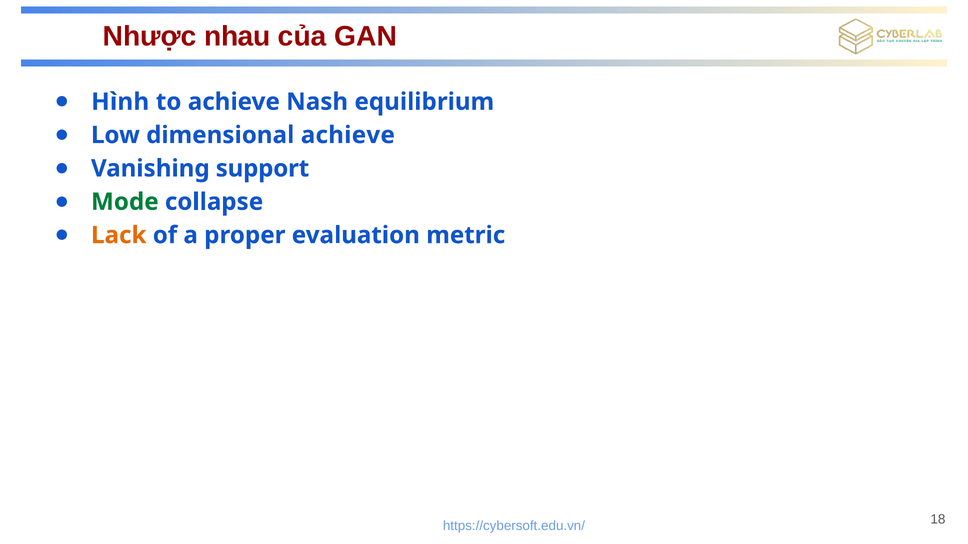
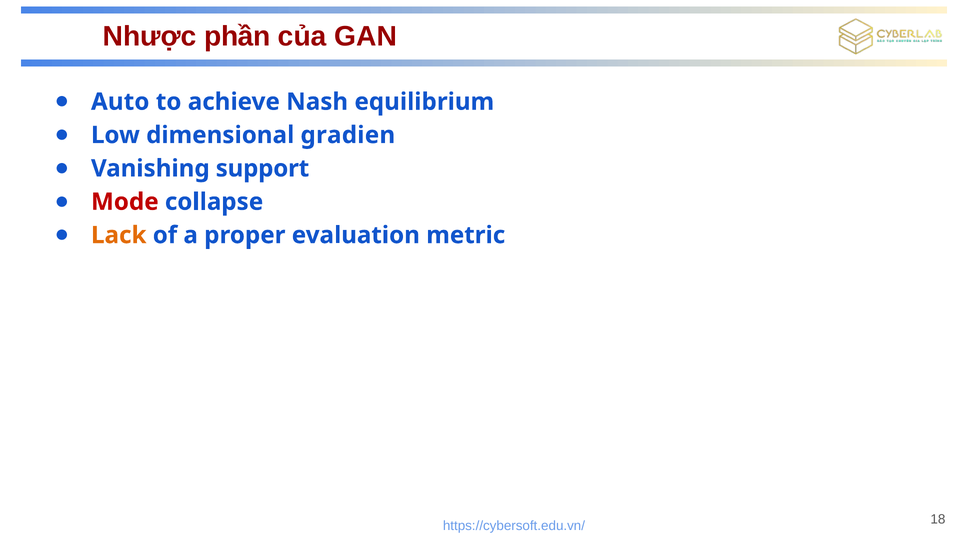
nhau: nhau -> phần
Hình: Hình -> Auto
dimensional achieve: achieve -> gradien
Mode colour: green -> red
